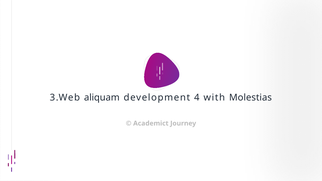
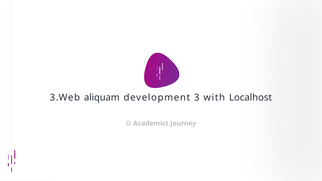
4: 4 -> 3
Molestias: Molestias -> Localhost
